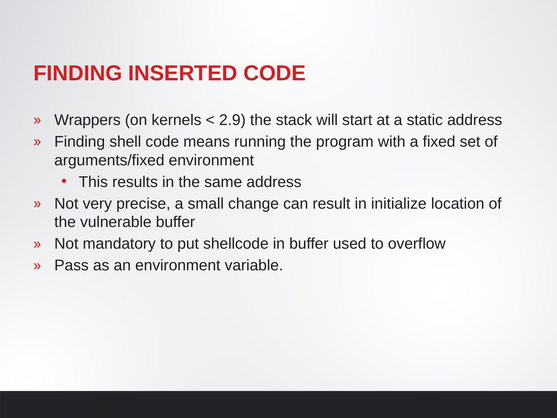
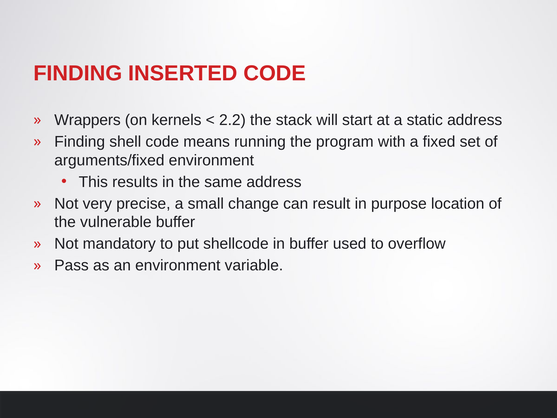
2.9: 2.9 -> 2.2
initialize: initialize -> purpose
